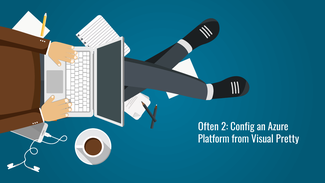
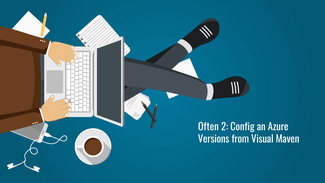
Platform: Platform -> Versions
Pretty: Pretty -> Maven
